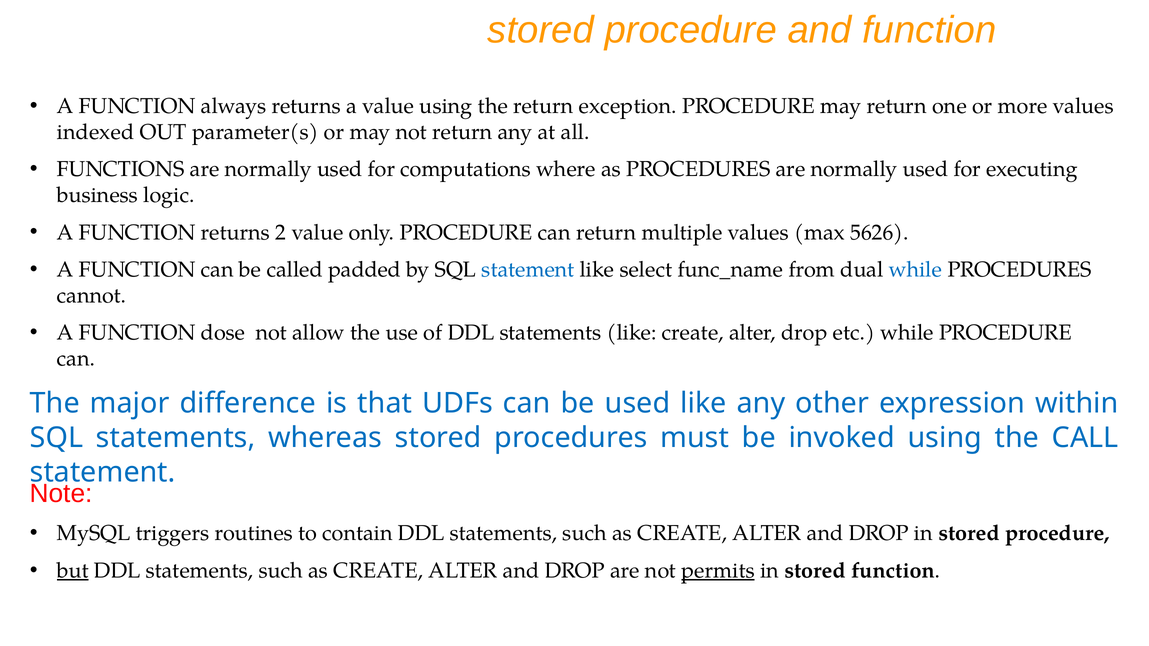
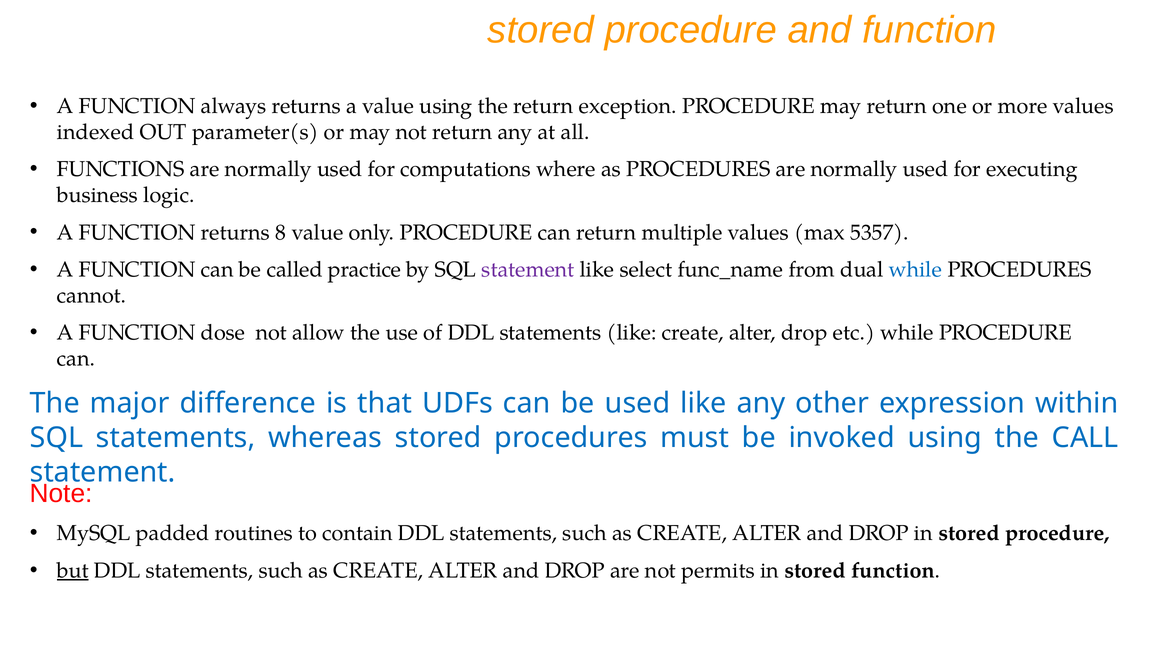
2: 2 -> 8
5626: 5626 -> 5357
padded: padded -> practice
statement at (528, 270) colour: blue -> purple
triggers: triggers -> padded
permits underline: present -> none
